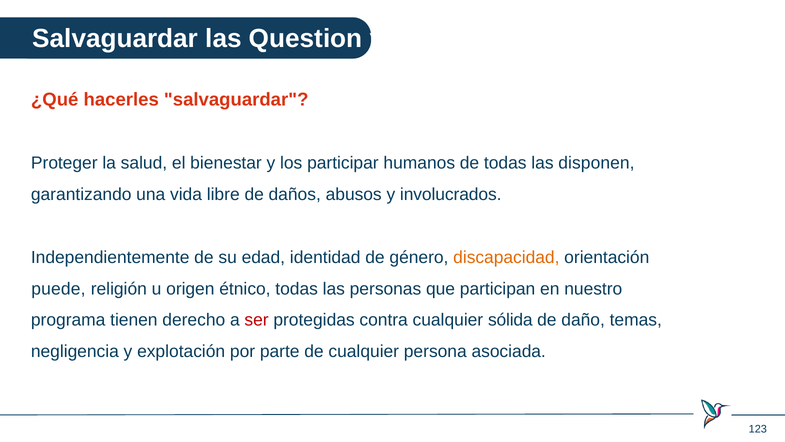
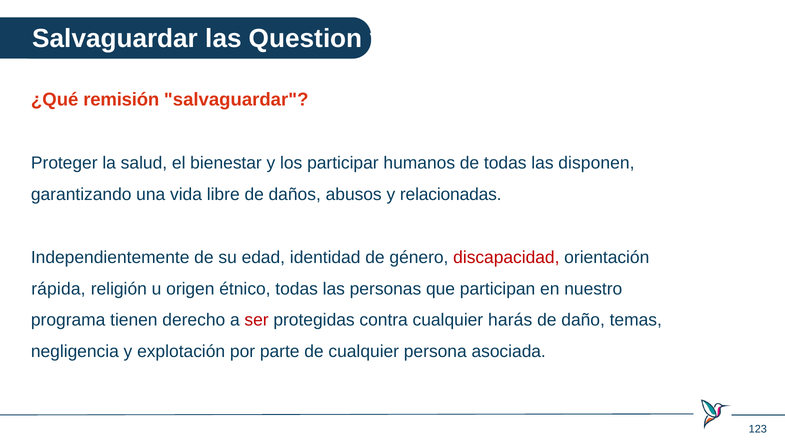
hacerles: hacerles -> remisión
involucrados: involucrados -> relacionadas
discapacidad colour: orange -> red
puede: puede -> rápida
sólida: sólida -> harás
